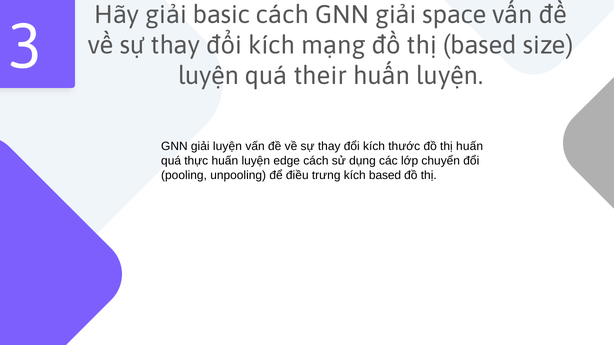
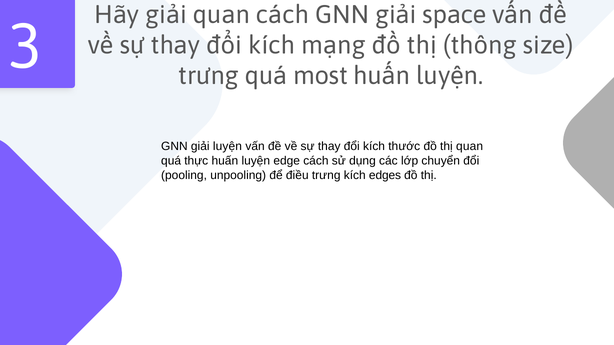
giải basic: basic -> quan
thị based: based -> thông
luyện at (209, 76): luyện -> trưng
their: their -> most
thị huấn: huấn -> quan
kích based: based -> edges
